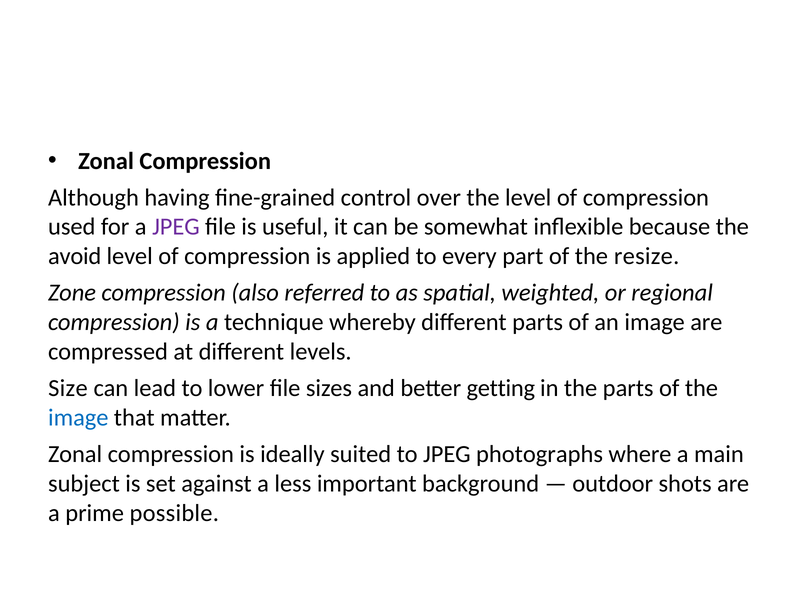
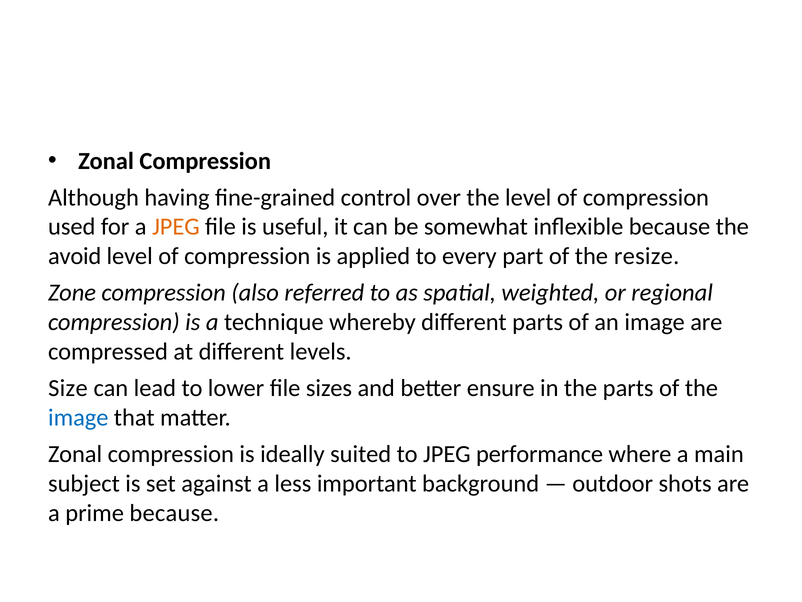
JPEG at (176, 227) colour: purple -> orange
getting: getting -> ensure
photographs: photographs -> performance
prime possible: possible -> because
